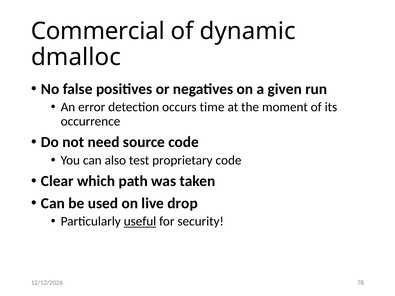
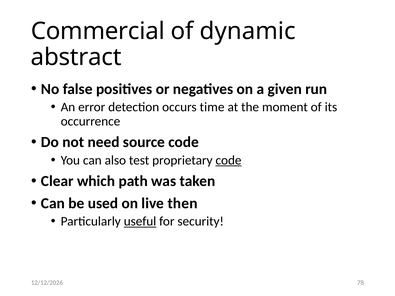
dmalloc: dmalloc -> abstract
code at (228, 160) underline: none -> present
drop: drop -> then
